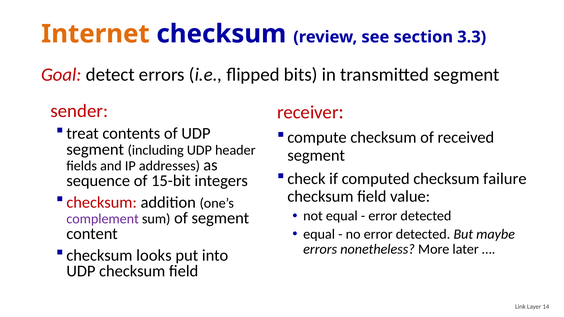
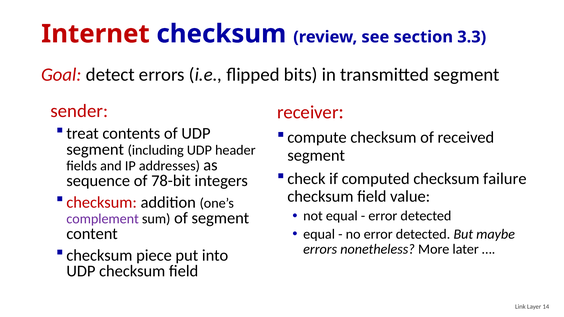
Internet colour: orange -> red
15-bit: 15-bit -> 78-bit
looks: looks -> piece
